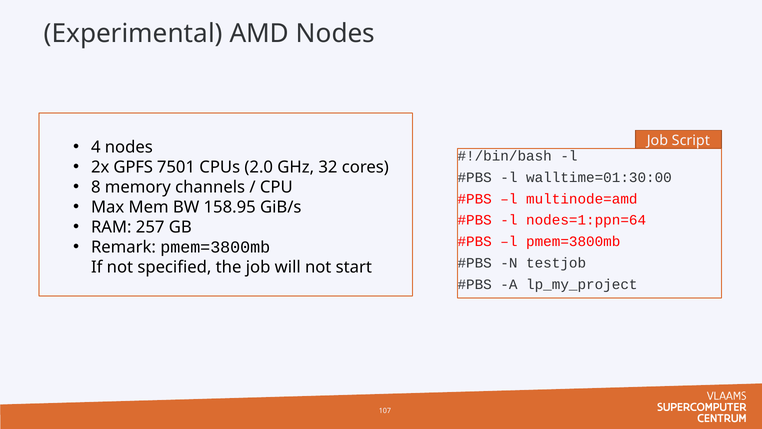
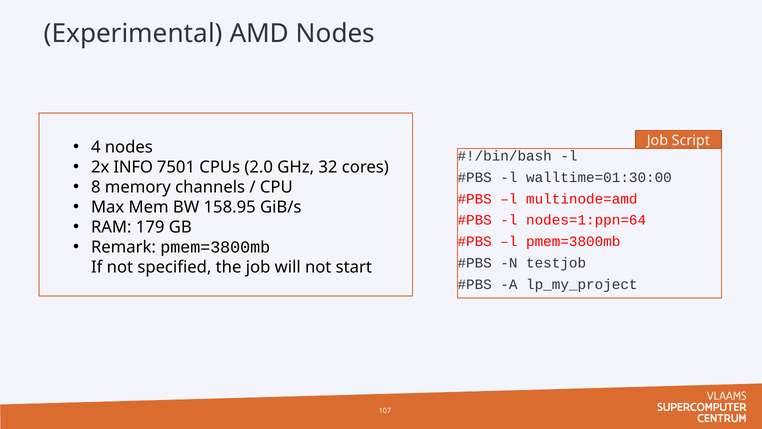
GPFS: GPFS -> INFO
257: 257 -> 179
